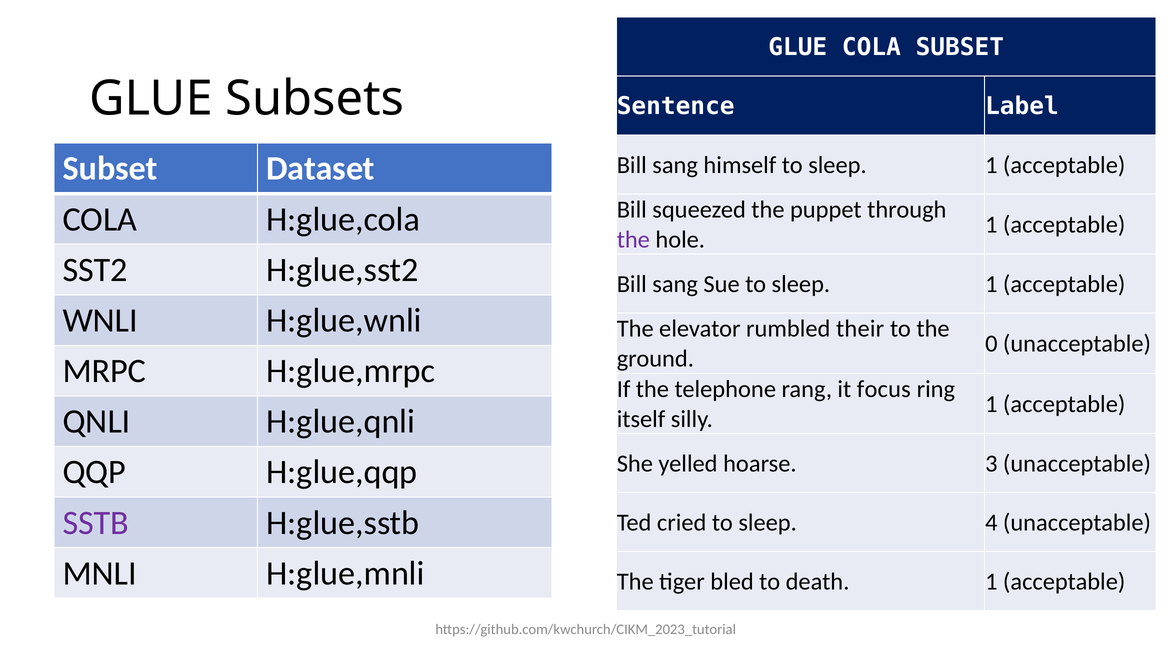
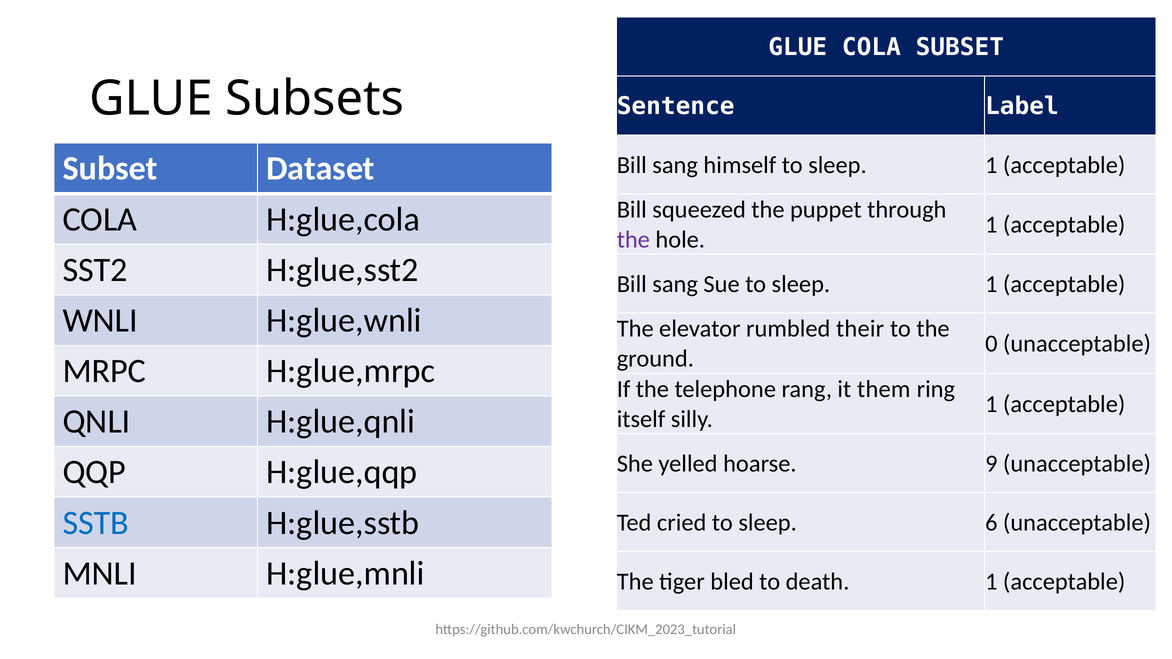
focus: focus -> them
3: 3 -> 9
SSTB colour: purple -> blue
4: 4 -> 6
